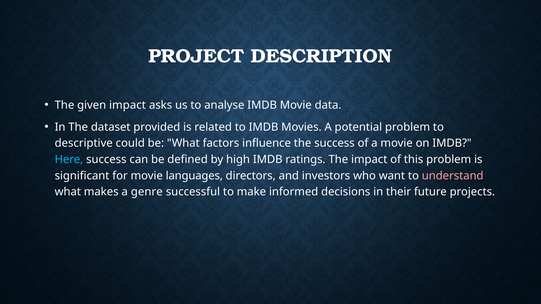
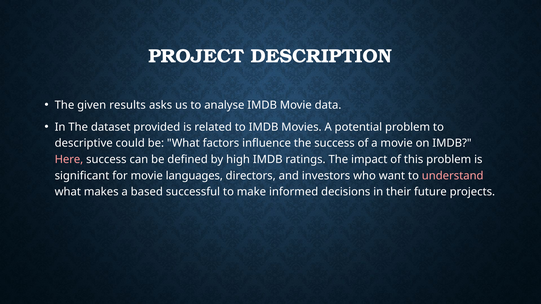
given impact: impact -> results
Here colour: light blue -> pink
genre: genre -> based
